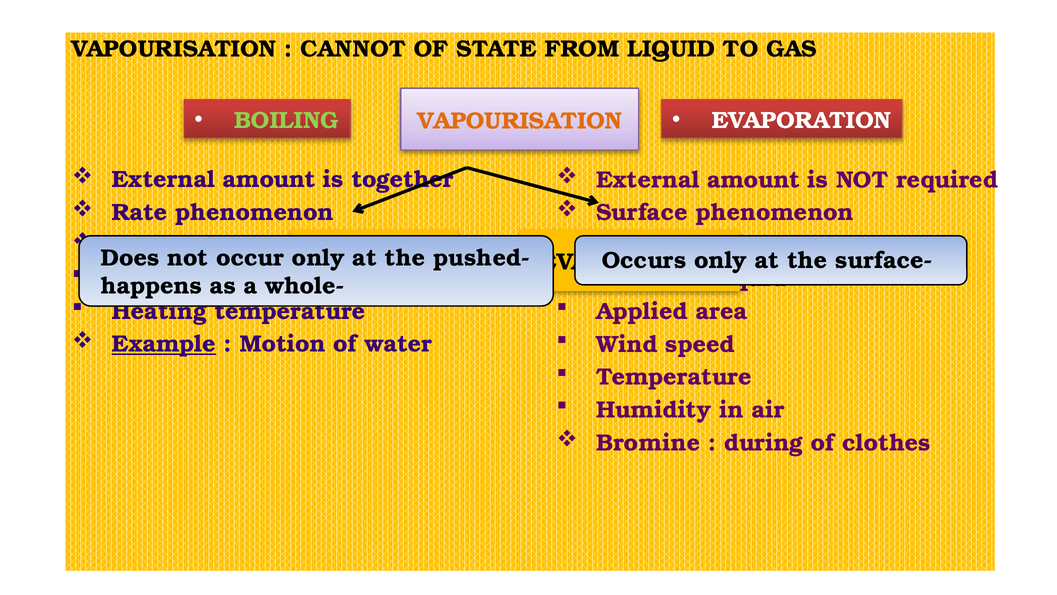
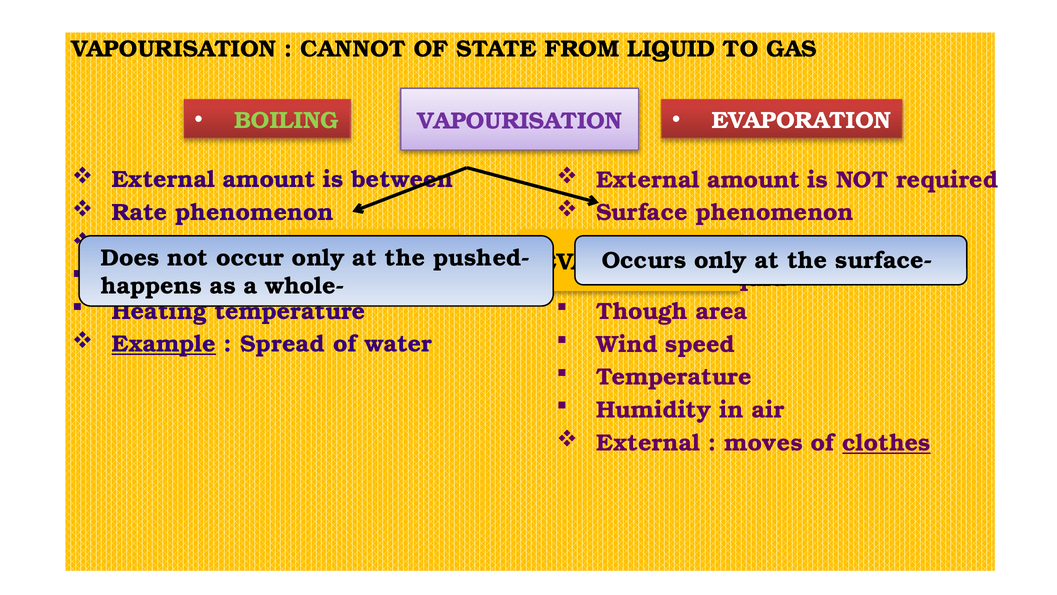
VAPOURISATION at (520, 121) colour: orange -> purple
together: together -> between
Applied: Applied -> Though
Motion: Motion -> Spread
Bromine at (648, 443): Bromine -> External
during: during -> moves
clothes underline: none -> present
